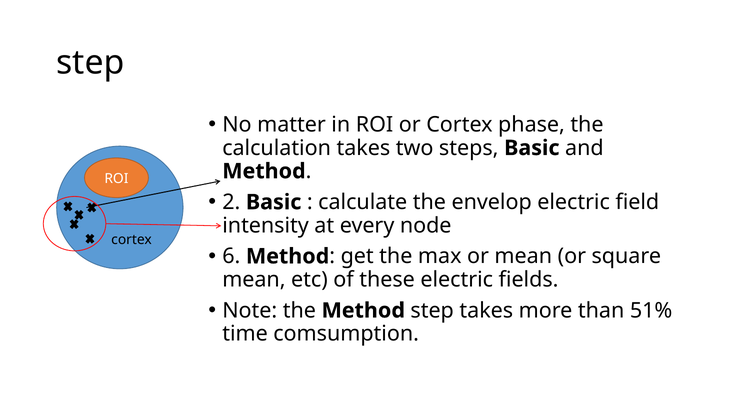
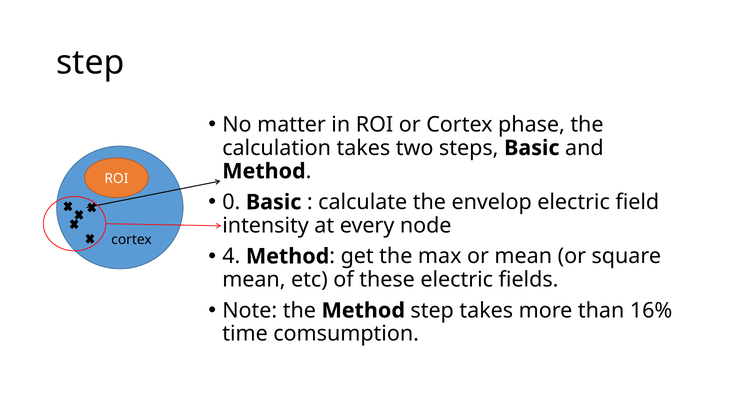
2: 2 -> 0
6: 6 -> 4
51%: 51% -> 16%
